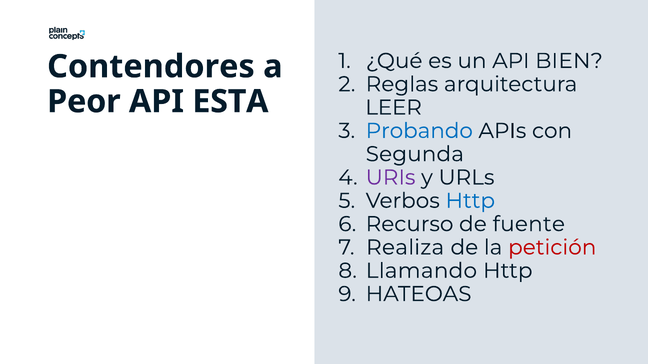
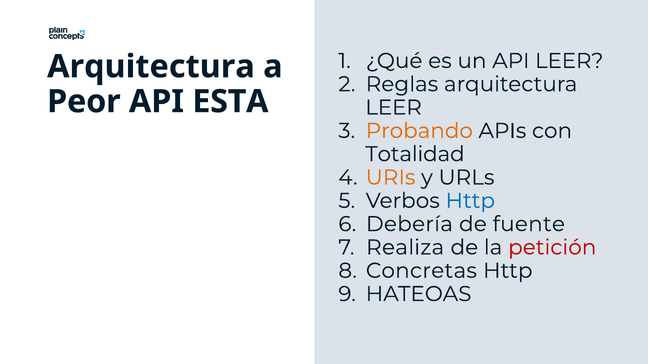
API BIEN: BIEN -> LEER
Contendores at (151, 67): Contendores -> Arquitectura
Probando colour: blue -> orange
Segunda: Segunda -> Totalidad
URIs colour: purple -> orange
Recurso: Recurso -> Debería
Llamando: Llamando -> Concretas
